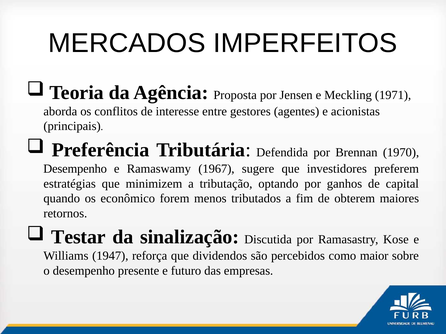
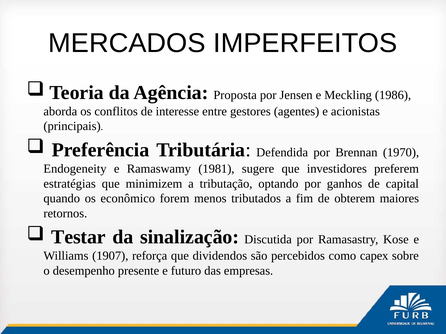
1971: 1971 -> 1986
Desempenho at (75, 169): Desempenho -> Endogeneity
1967: 1967 -> 1981
1947: 1947 -> 1907
maior: maior -> capex
